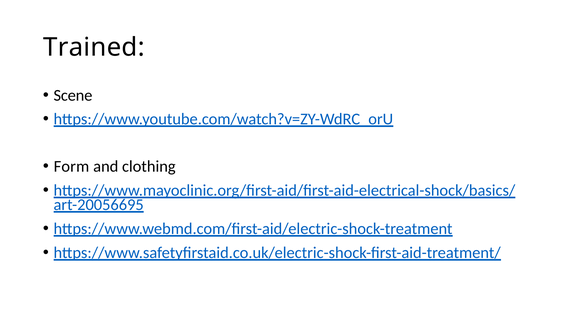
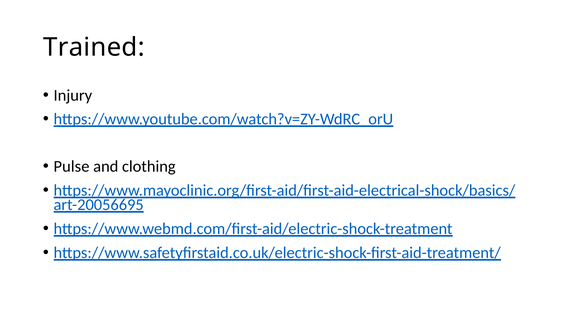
Scene: Scene -> Injury
Form: Form -> Pulse
